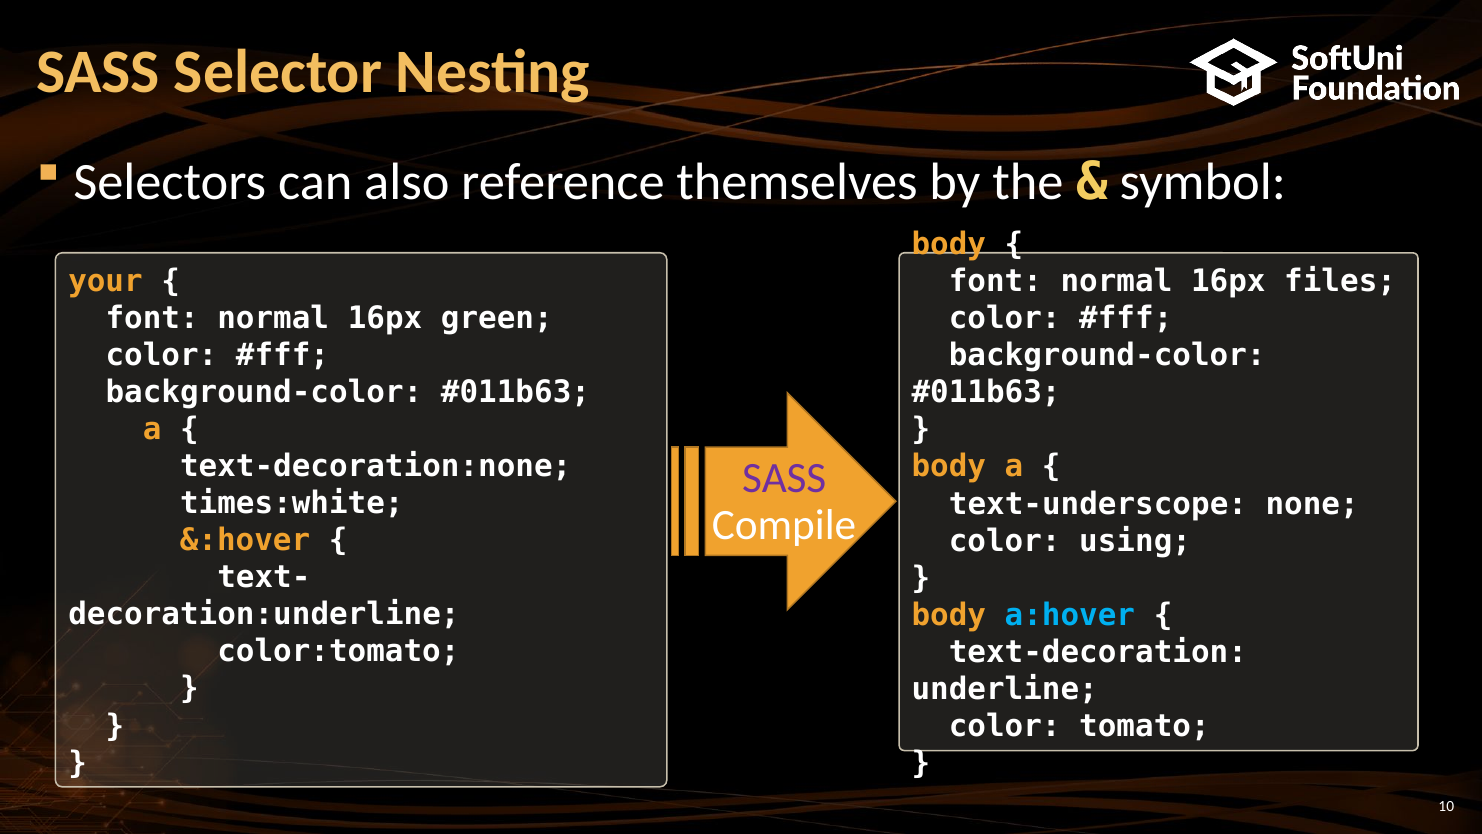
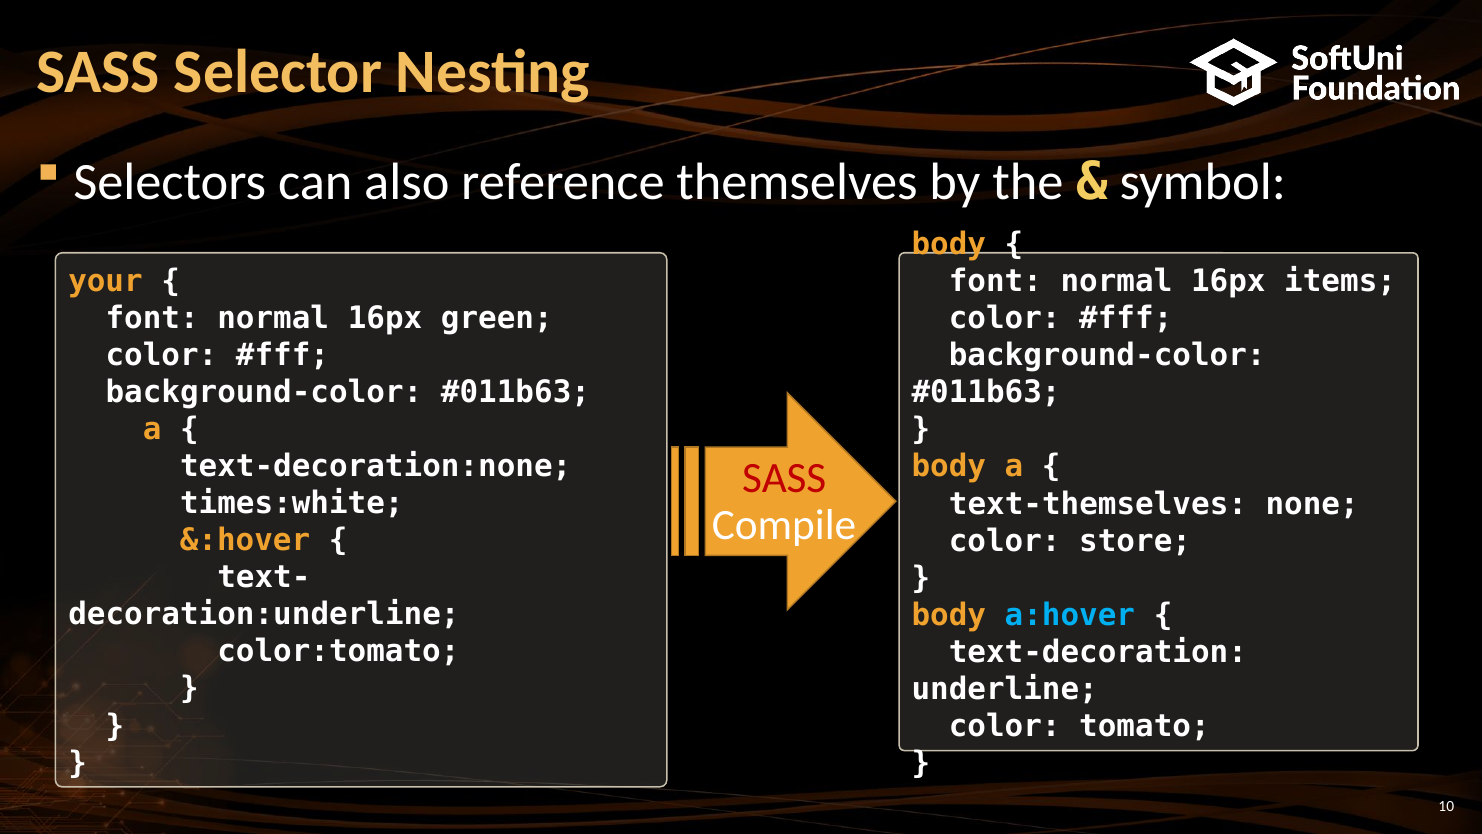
files: files -> items
SASS at (784, 478) colour: purple -> red
text-underscope: text-underscope -> text-themselves
using: using -> store
